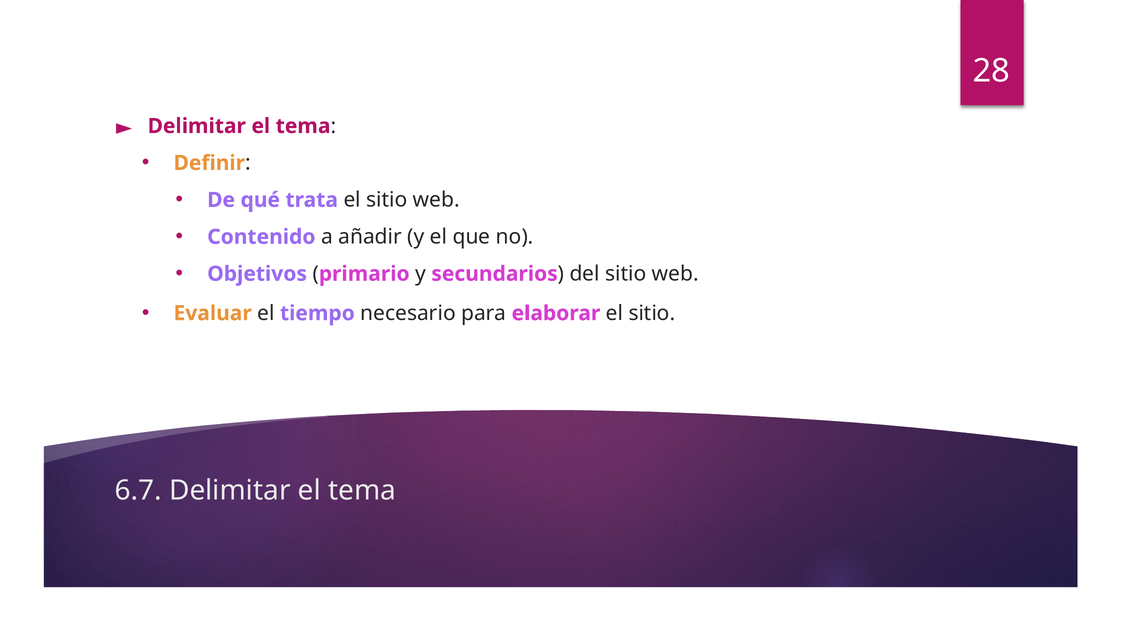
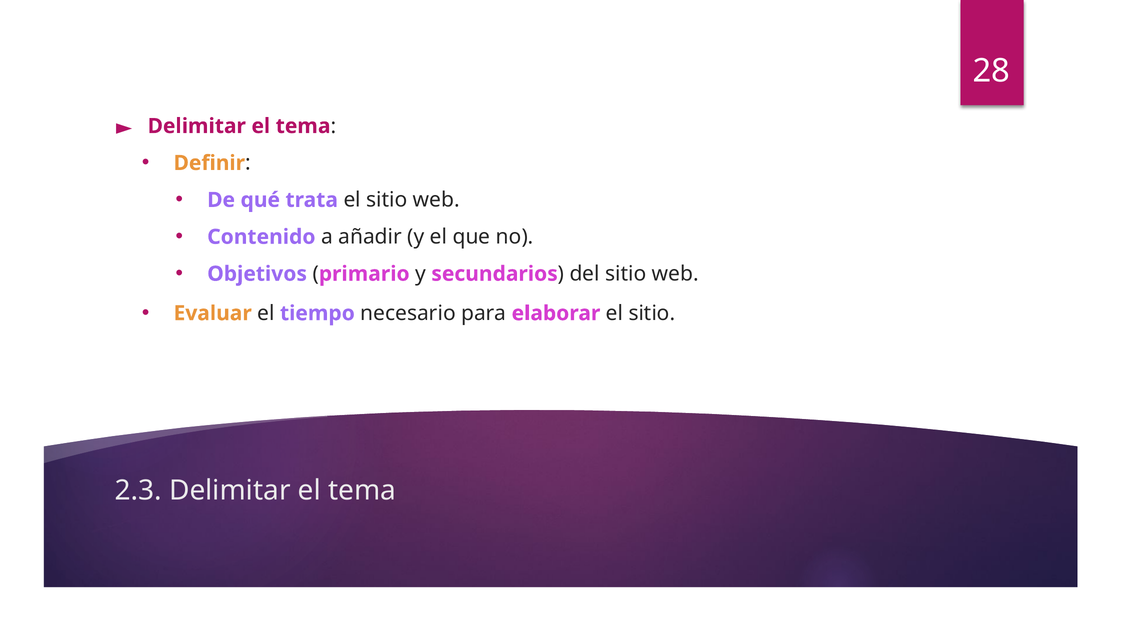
6.7: 6.7 -> 2.3
